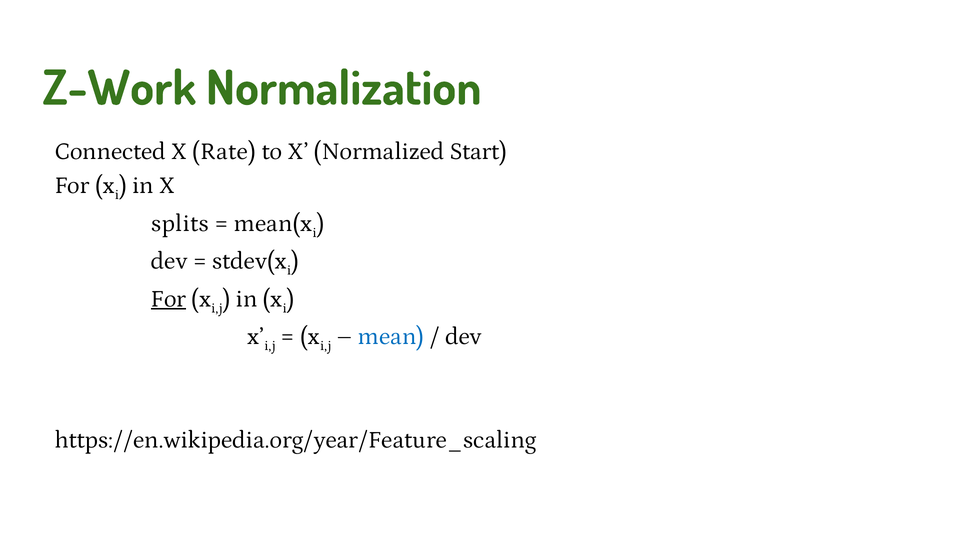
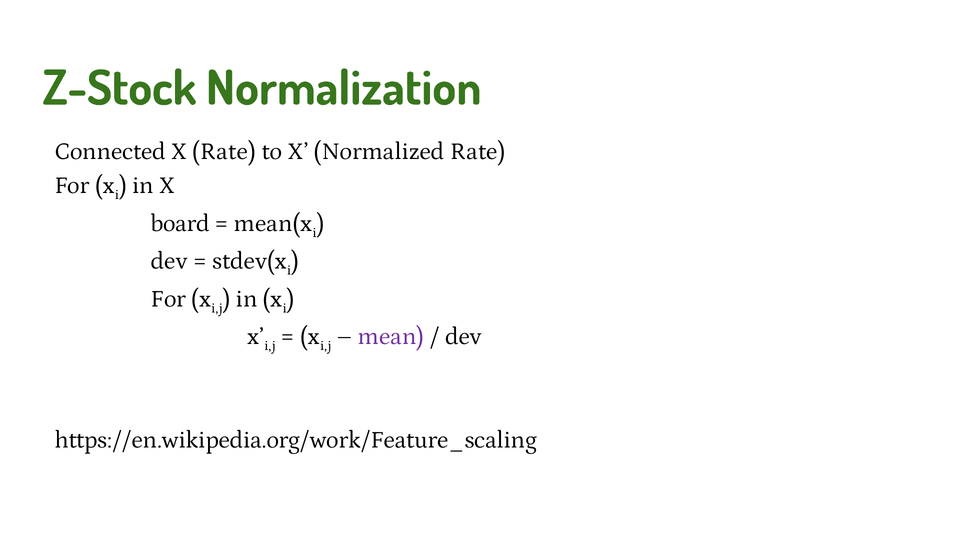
Z-Work: Z-Work -> Z-Stock
Normalized Start: Start -> Rate
splits: splits -> board
For at (169, 299) underline: present -> none
mean colour: blue -> purple
https://en.wikipedia.org/year/Feature_scaling: https://en.wikipedia.org/year/Feature_scaling -> https://en.wikipedia.org/work/Feature_scaling
